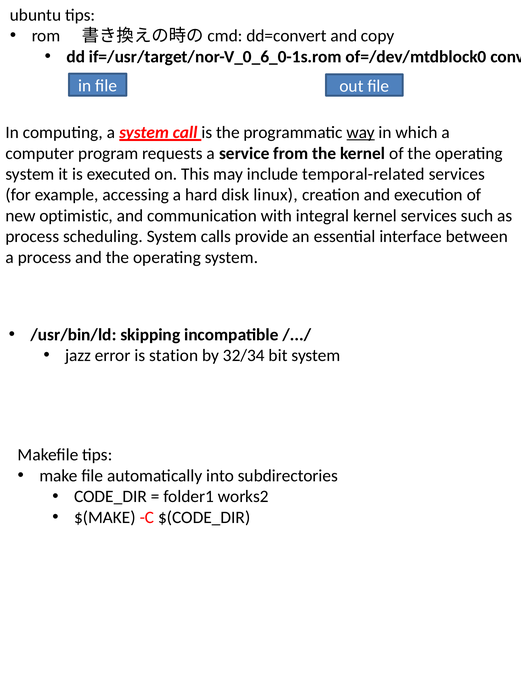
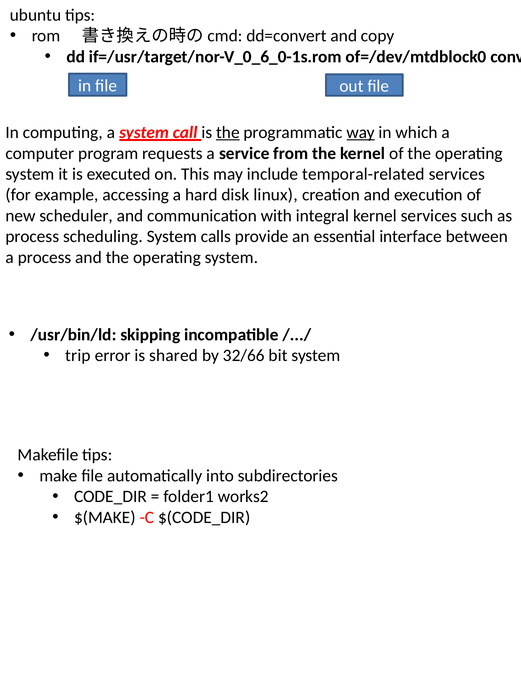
the at (228, 133) underline: none -> present
optimistic: optimistic -> scheduler
jazz: jazz -> trip
station: station -> shared
32/34: 32/34 -> 32/66
